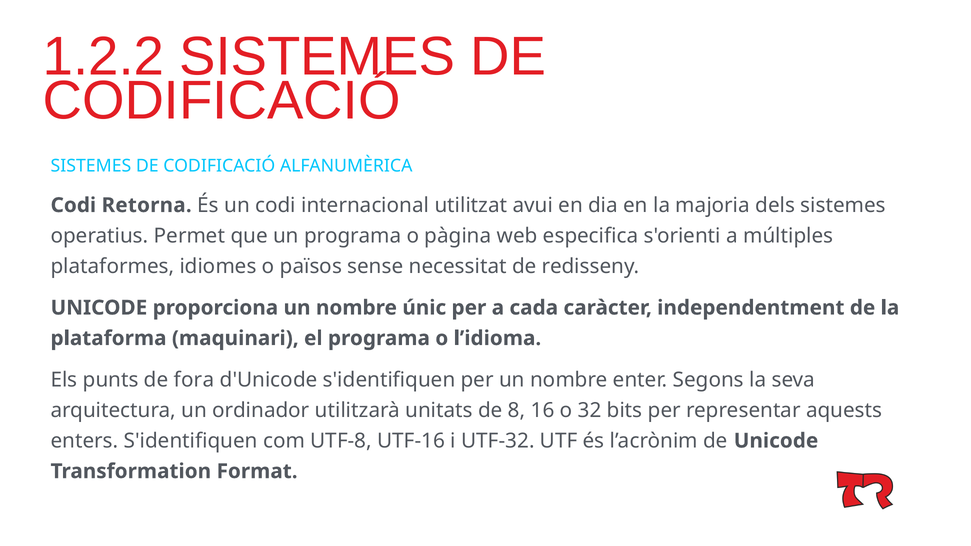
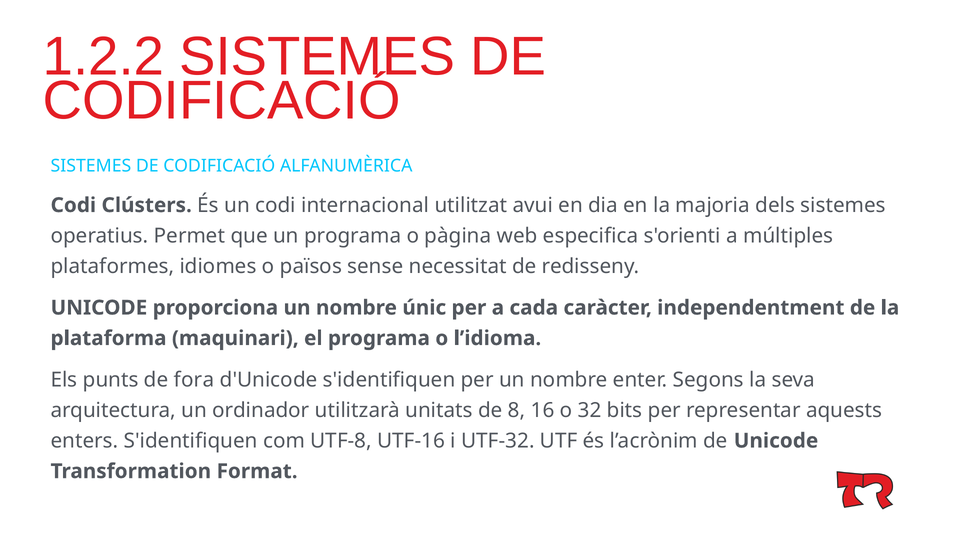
Retorna: Retorna -> Clústers
